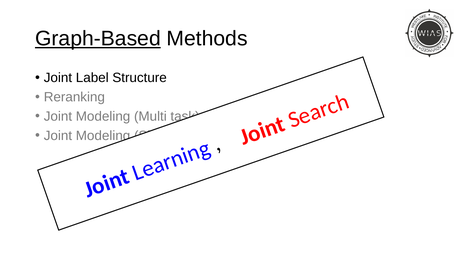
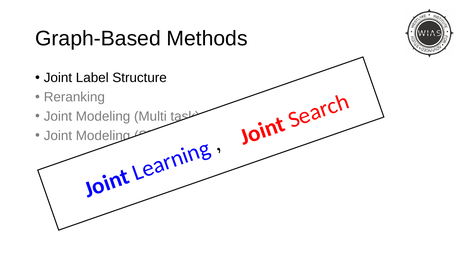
Graph-Based underline: present -> none
